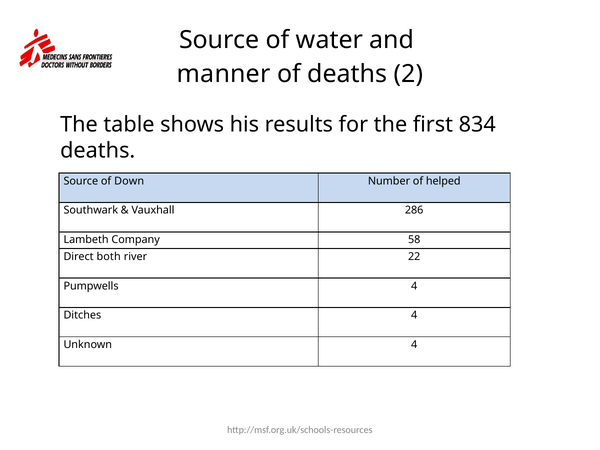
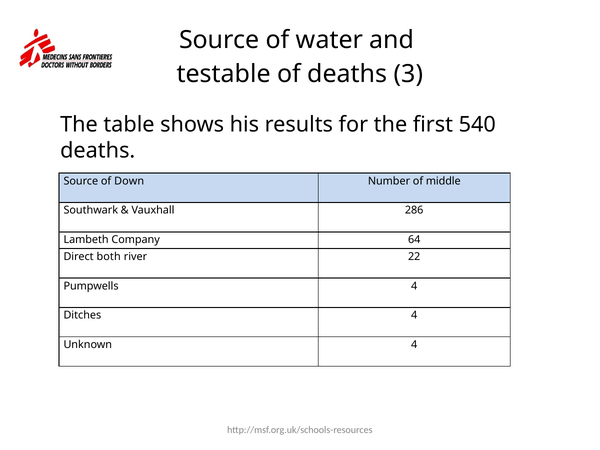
manner: manner -> testable
2: 2 -> 3
834: 834 -> 540
helped: helped -> middle
58: 58 -> 64
